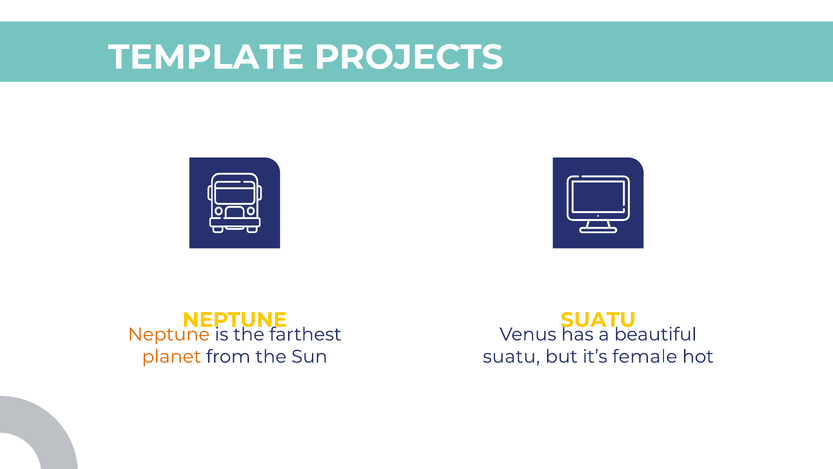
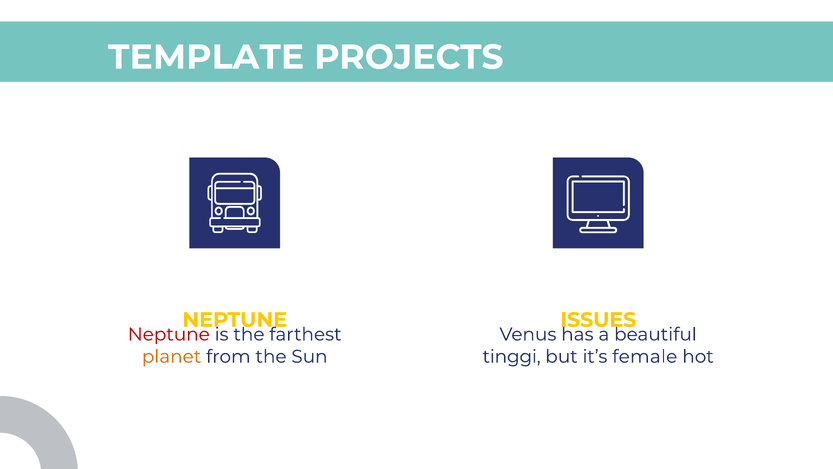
SUATU at (598, 320): SUATU -> ISSUES
Neptune at (169, 334) colour: orange -> red
suatu at (511, 356): suatu -> tinggi
